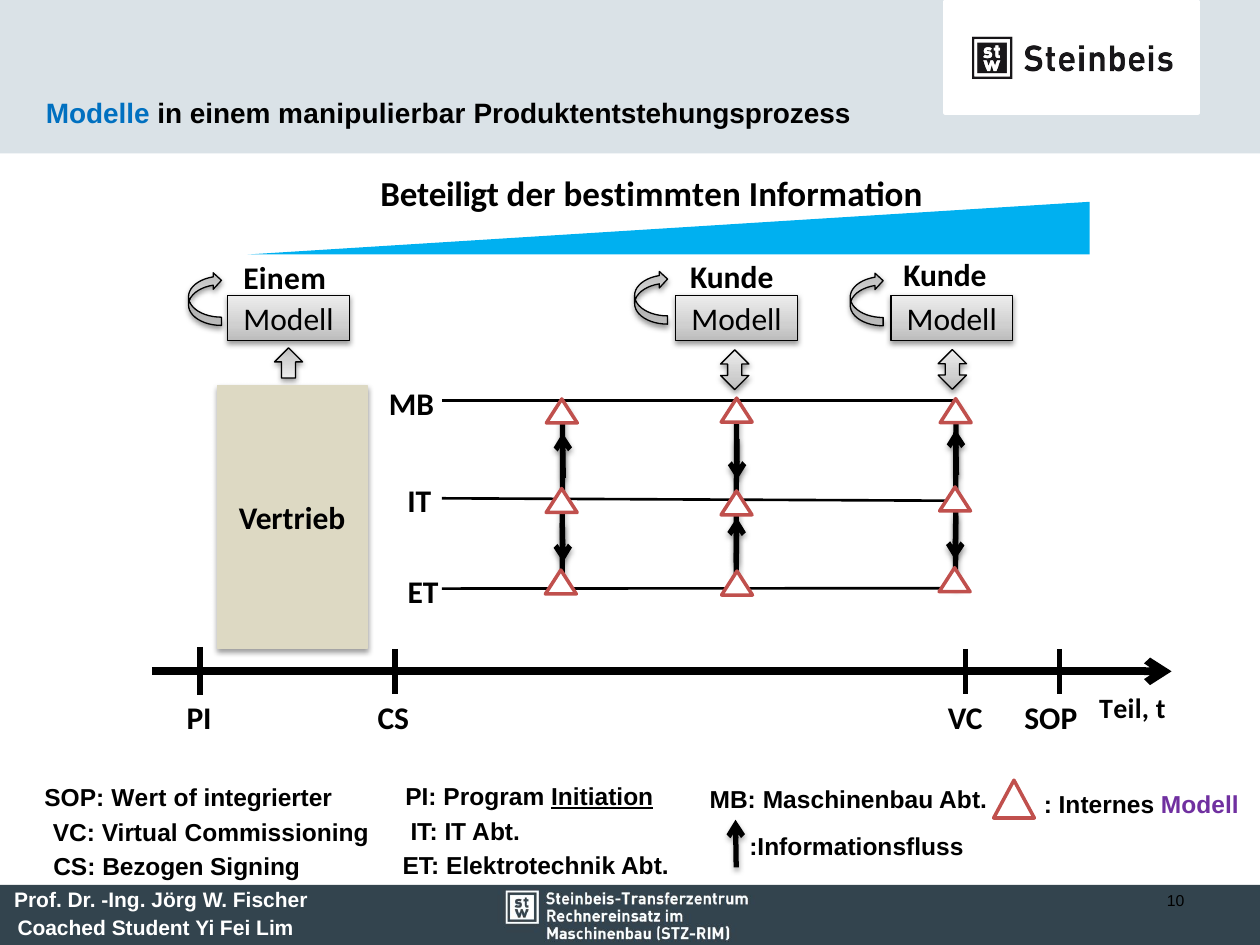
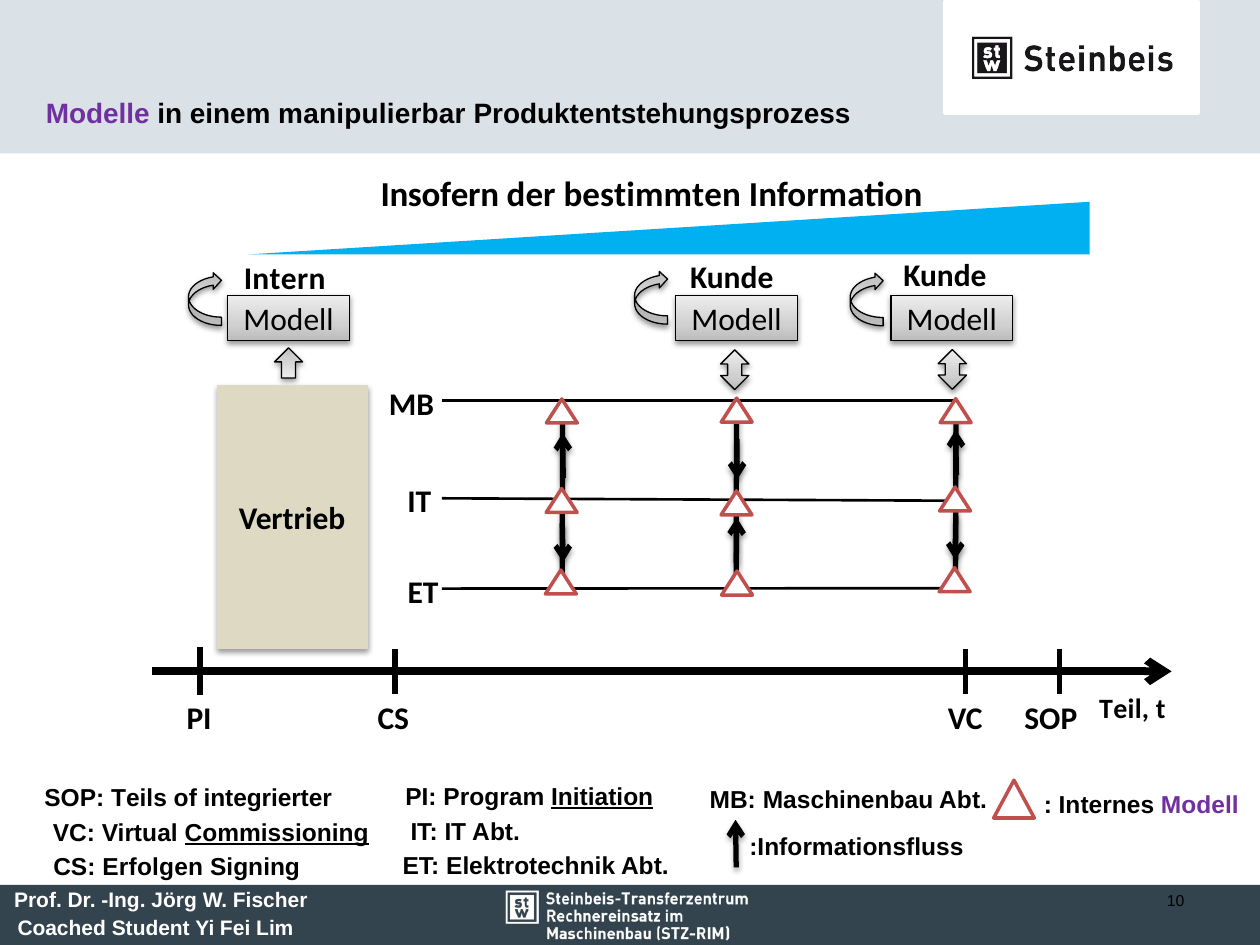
Modelle colour: blue -> purple
Beteiligt: Beteiligt -> Insofern
Einem at (285, 279): Einem -> Intern
Wert: Wert -> Teils
Commissioning underline: none -> present
Bezogen: Bezogen -> Erfolgen
